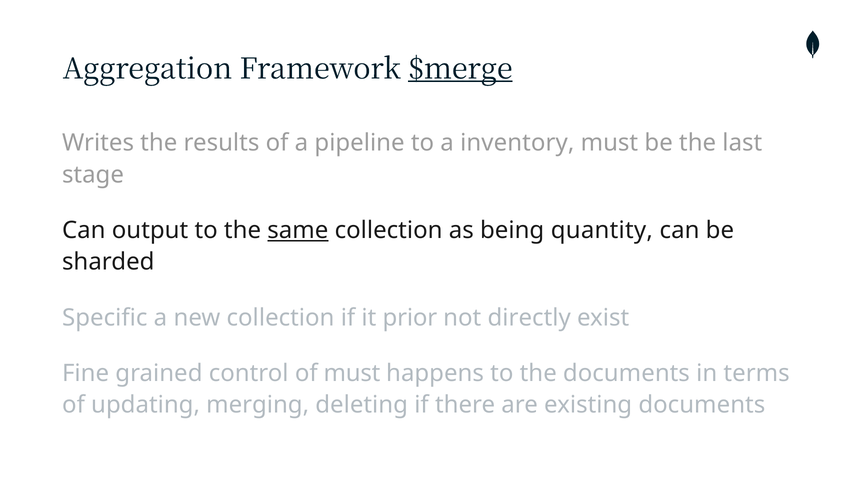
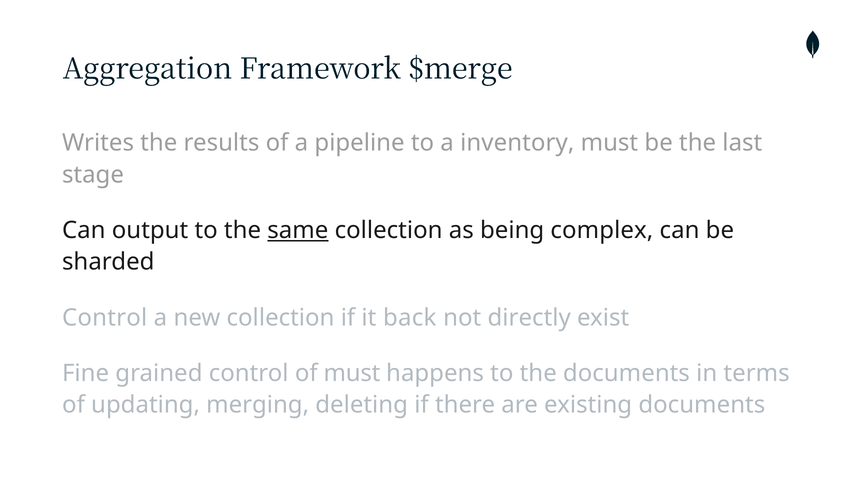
$merge underline: present -> none
quantity: quantity -> complex
Specific at (105, 318): Specific -> Control
prior: prior -> back
